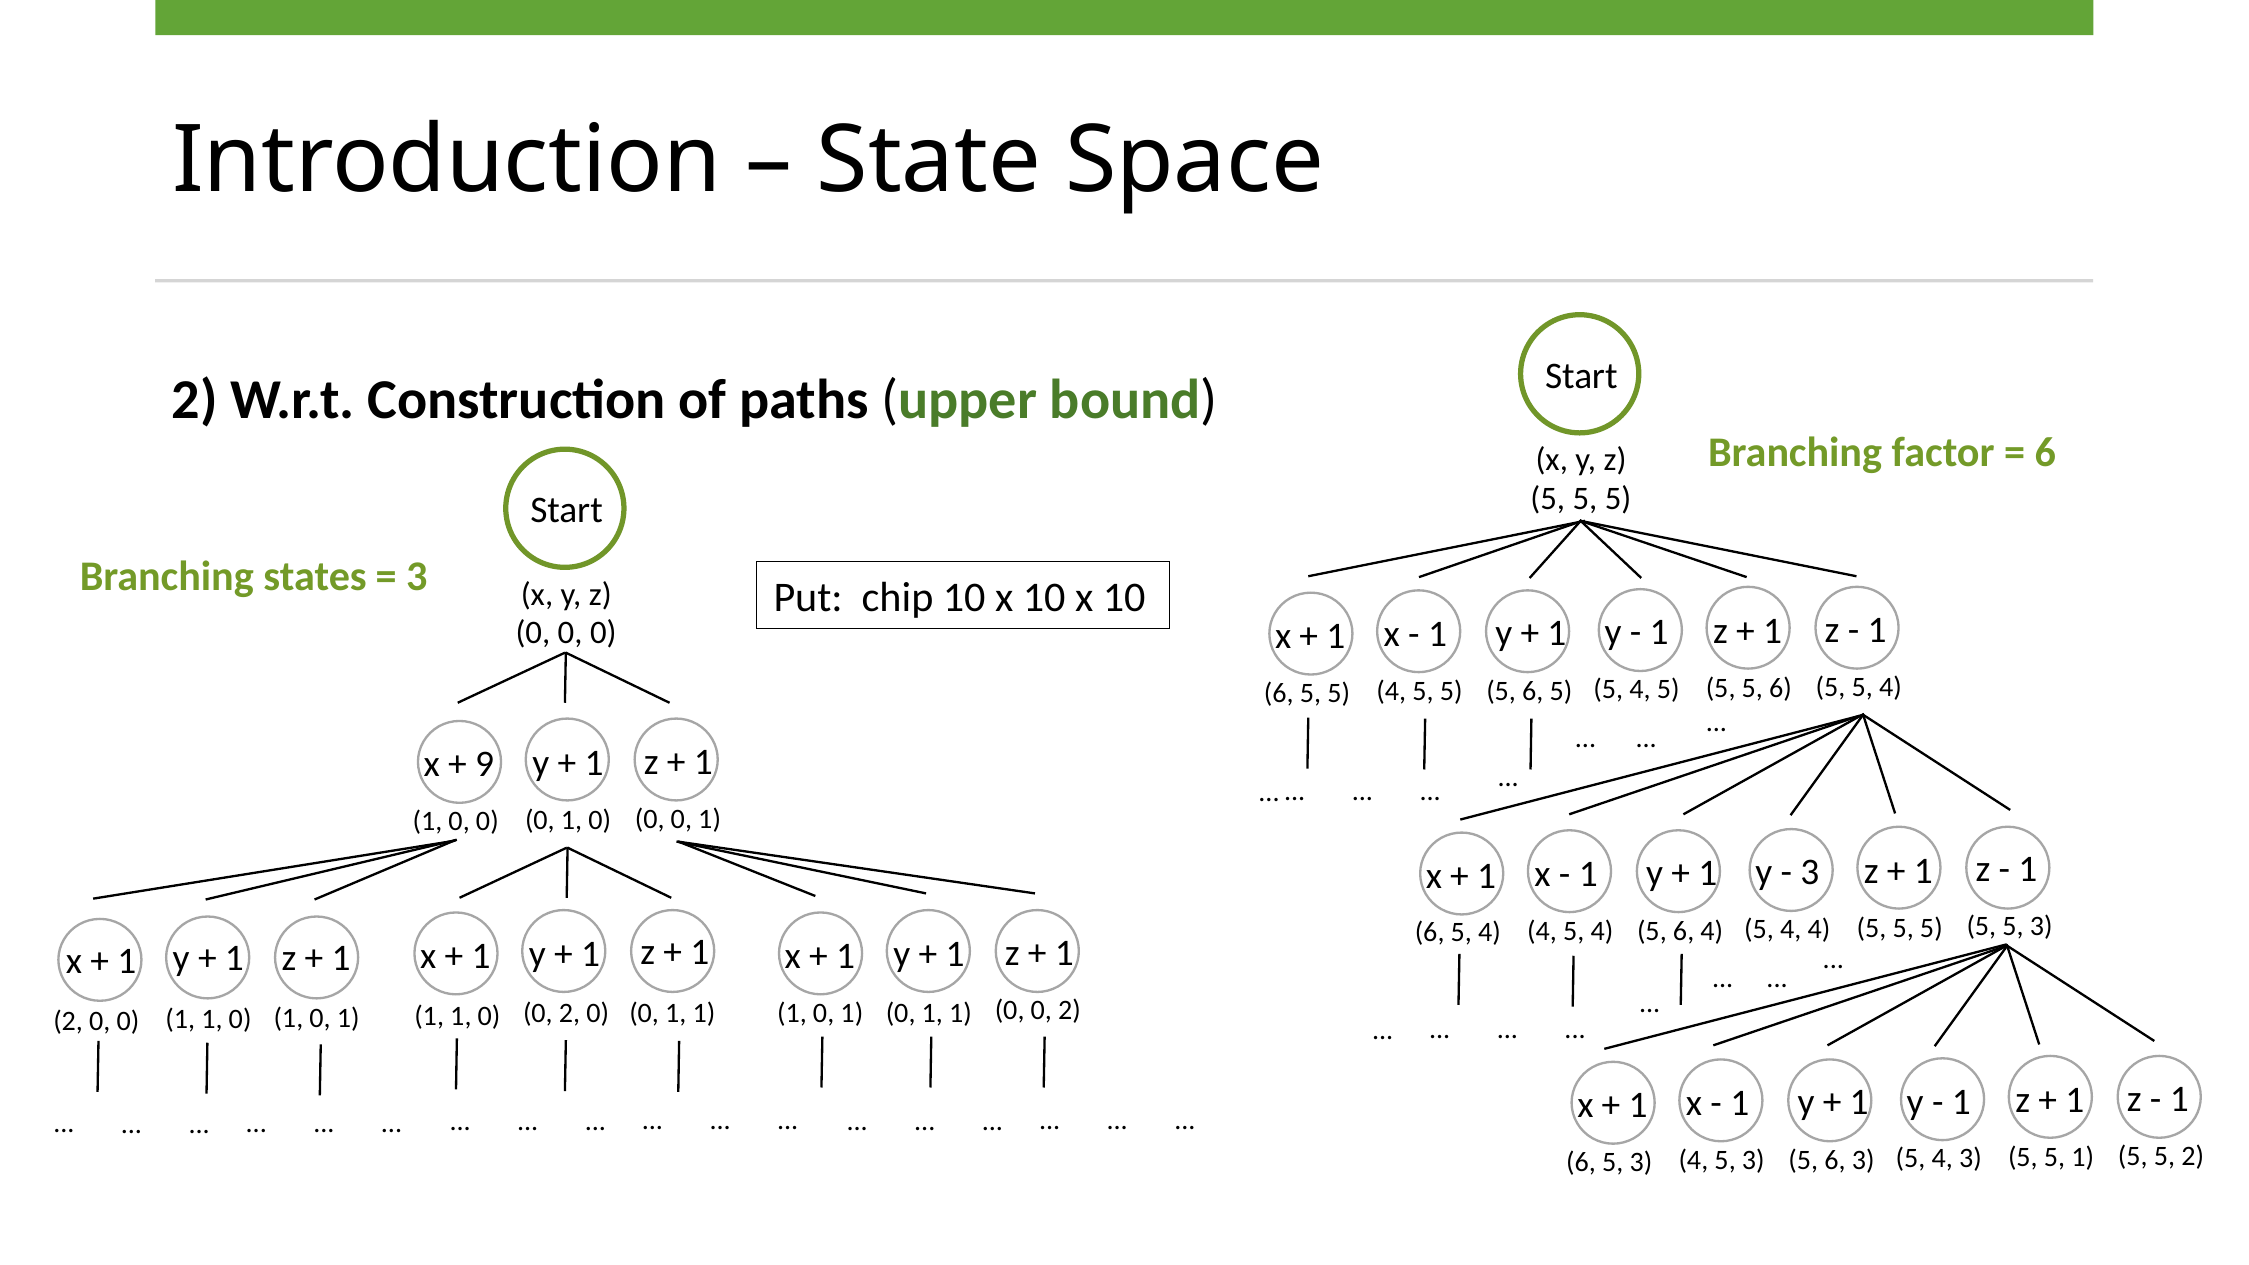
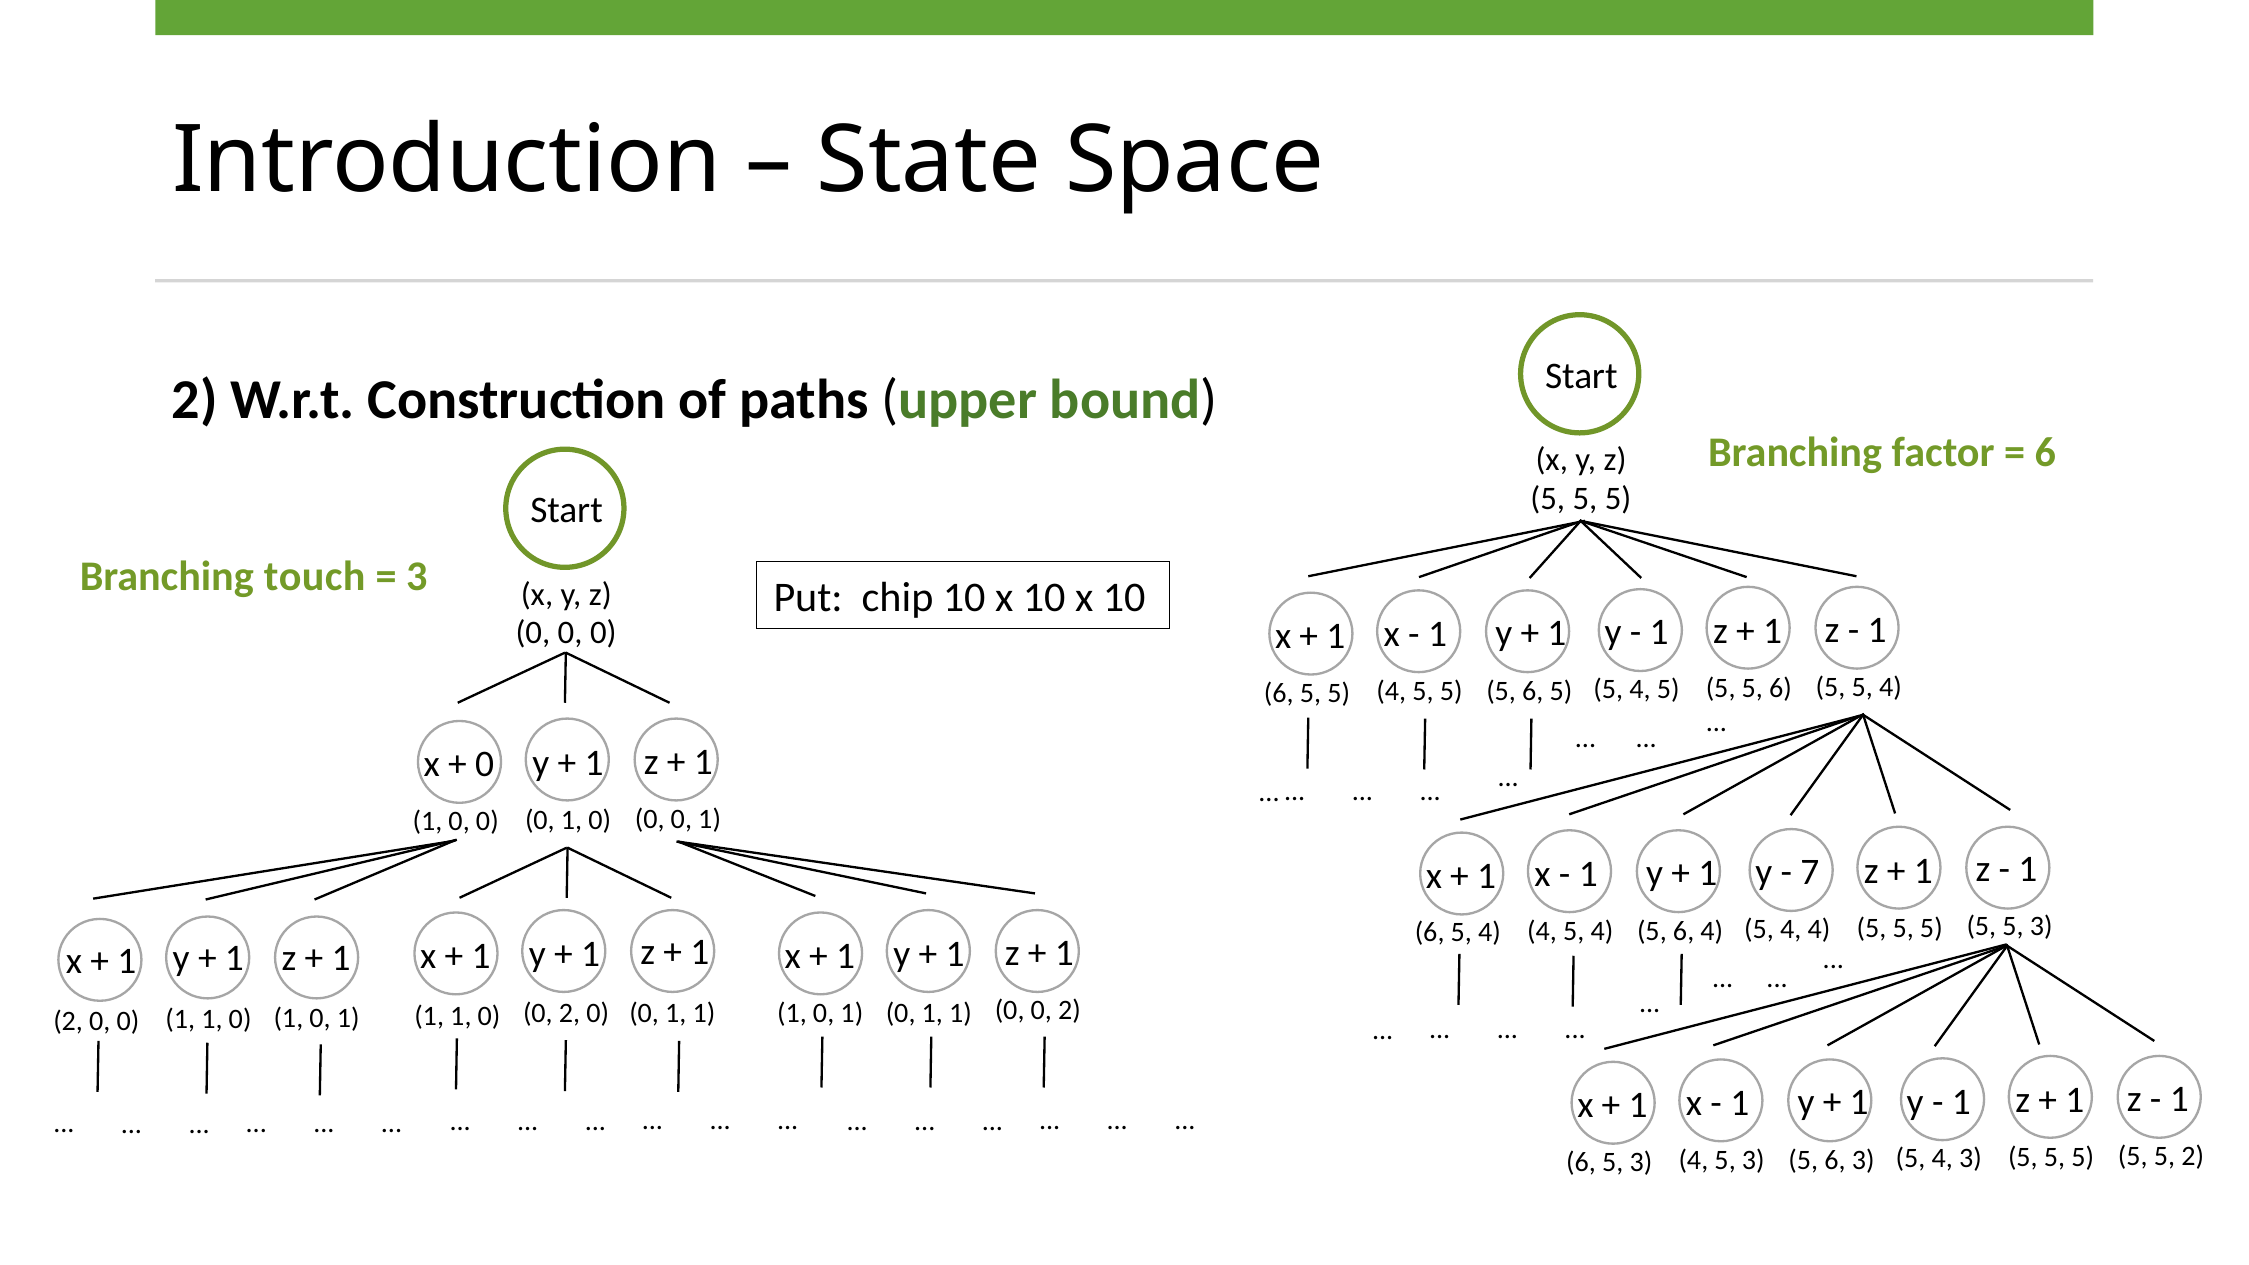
states: states -> touch
9 at (485, 764): 9 -> 0
3 at (1810, 873): 3 -> 7
1 at (2083, 1157): 1 -> 5
